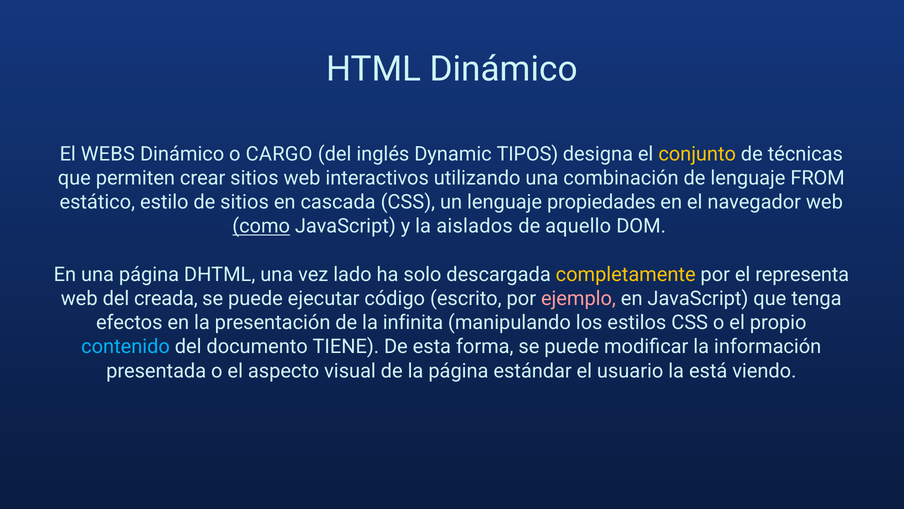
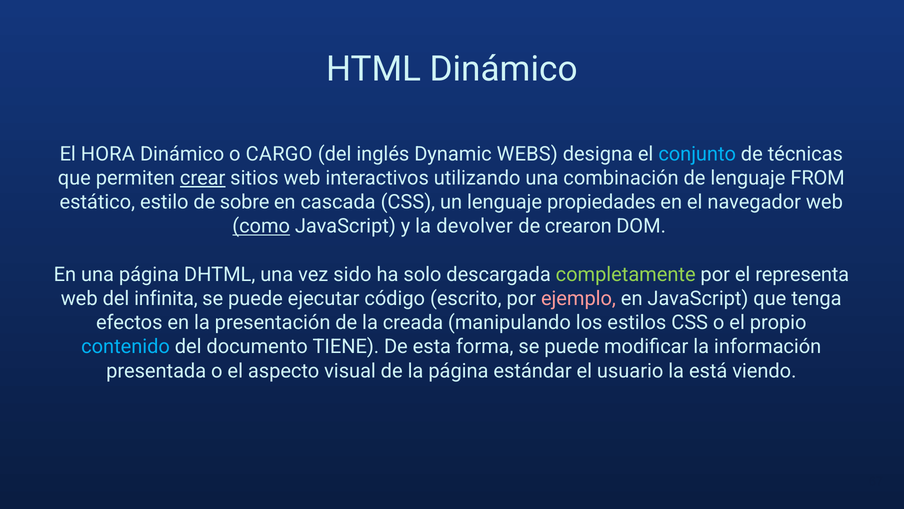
WEBS: WEBS -> HORA
TIPOS: TIPOS -> WEBS
conjunto colour: yellow -> light blue
crear underline: none -> present
de sitios: sitios -> sobre
aislados: aislados -> devolver
aquello: aquello -> crearon
lado: lado -> sido
completamente colour: yellow -> light green
creada: creada -> infinita
infinita: infinita -> creada
